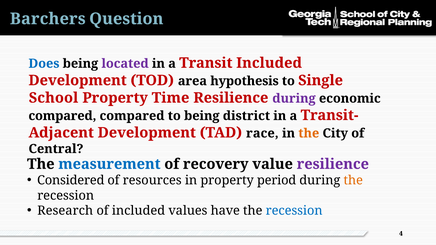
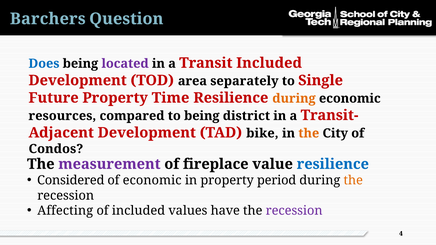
hypothesis: hypothesis -> separately
School: School -> Future
during at (294, 99) colour: purple -> orange
compared at (62, 116): compared -> resources
race: race -> bike
Central: Central -> Condos
measurement colour: blue -> purple
recovery: recovery -> fireplace
resilience at (333, 164) colour: purple -> blue
of resources: resources -> economic
Research: Research -> Affecting
recession at (294, 211) colour: blue -> purple
